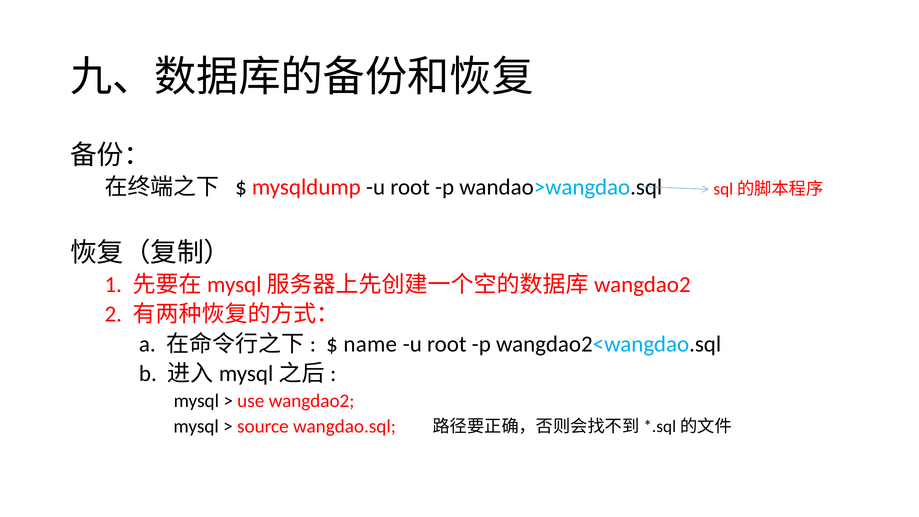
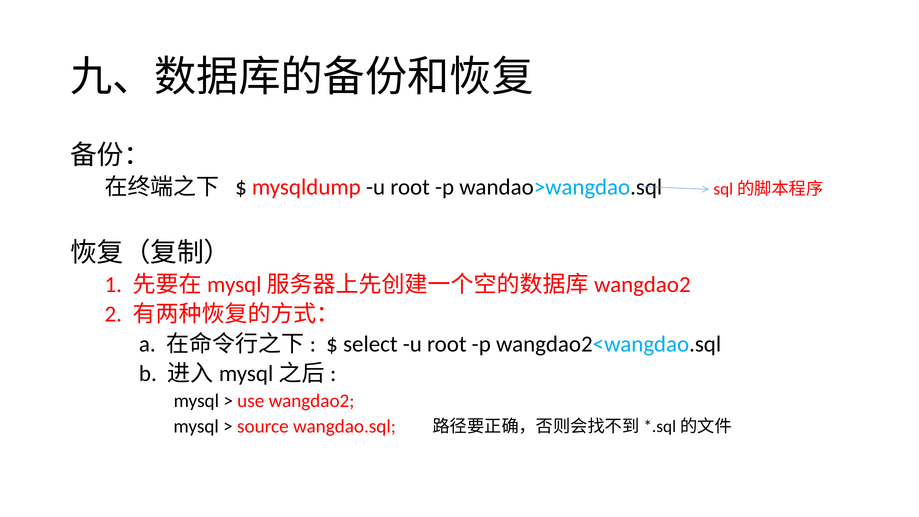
name: name -> select
